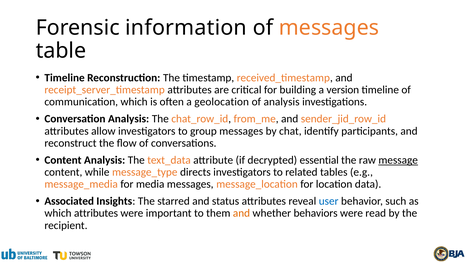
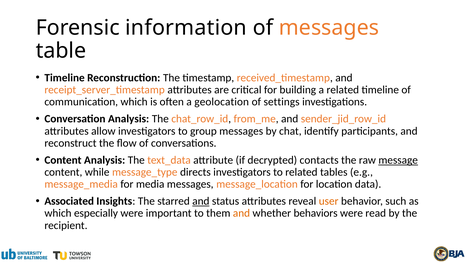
a version: version -> related
of analysis: analysis -> settings
essential: essential -> contacts
and at (201, 201) underline: none -> present
user colour: blue -> orange
which attributes: attributes -> especially
